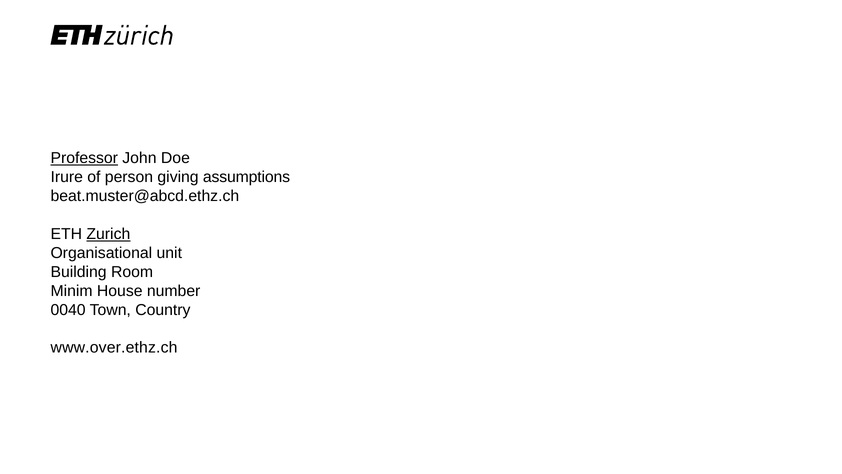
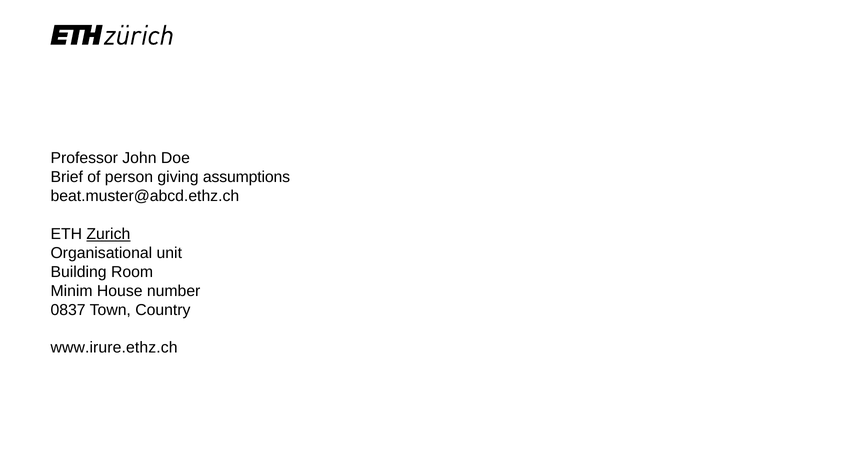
Professor underline: present -> none
Irure: Irure -> Brief
0040: 0040 -> 0837
www.over.ethz.ch: www.over.ethz.ch -> www.irure.ethz.ch
